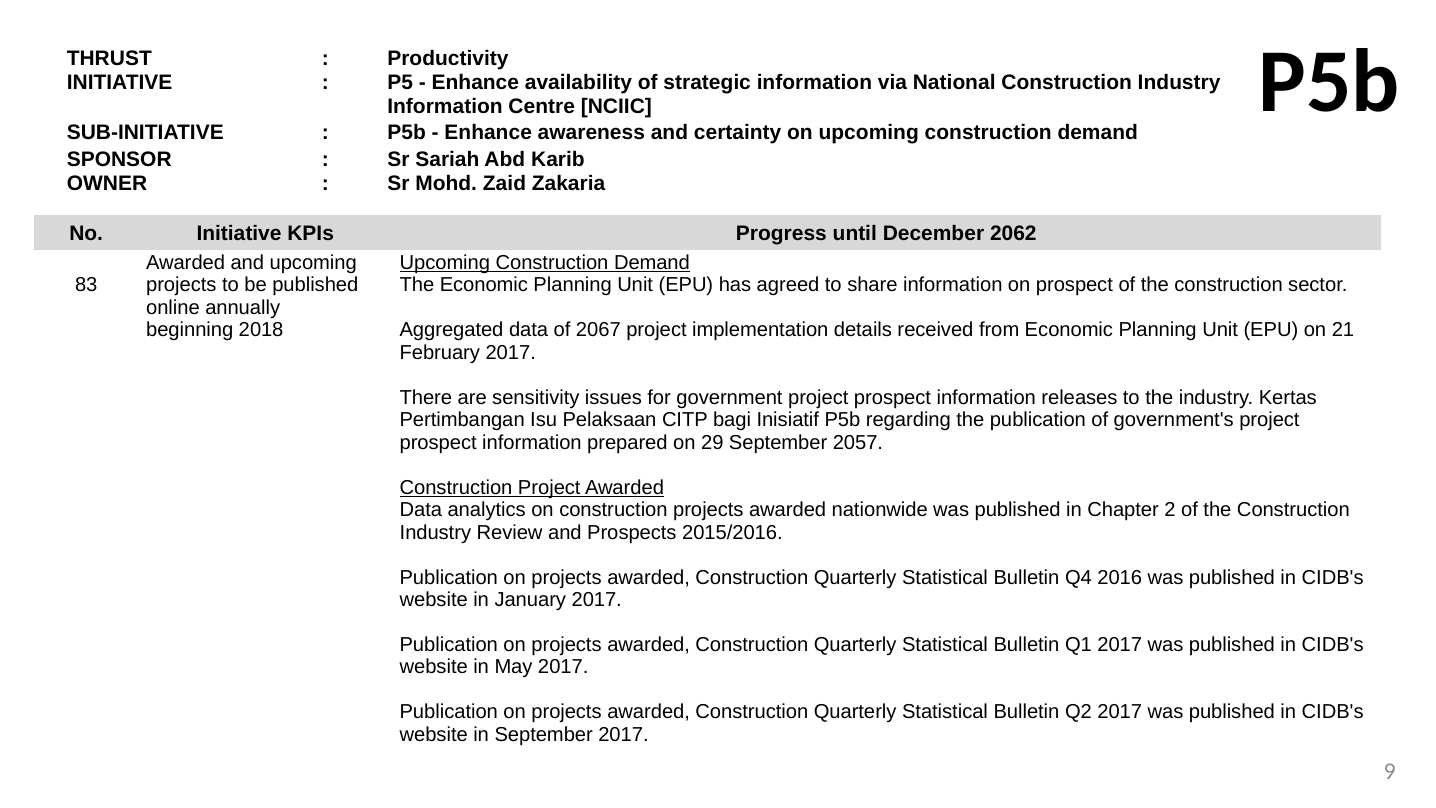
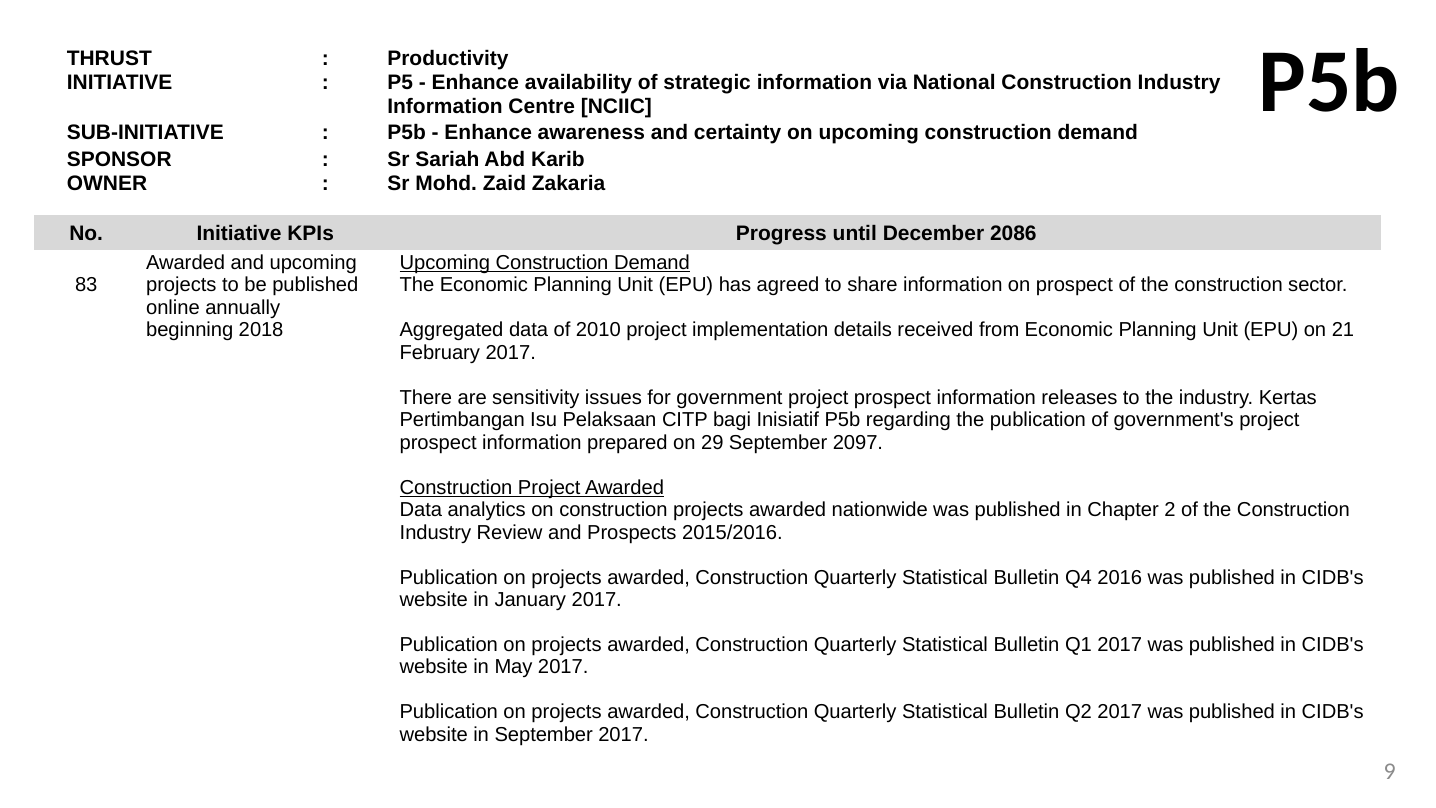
2062: 2062 -> 2086
2067: 2067 -> 2010
2057: 2057 -> 2097
